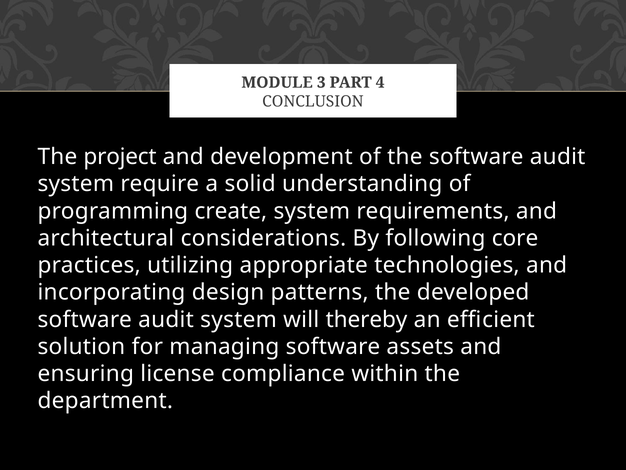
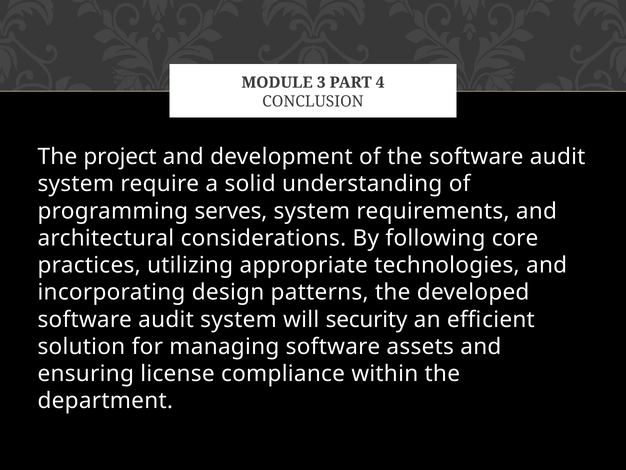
create: create -> serves
thereby: thereby -> security
